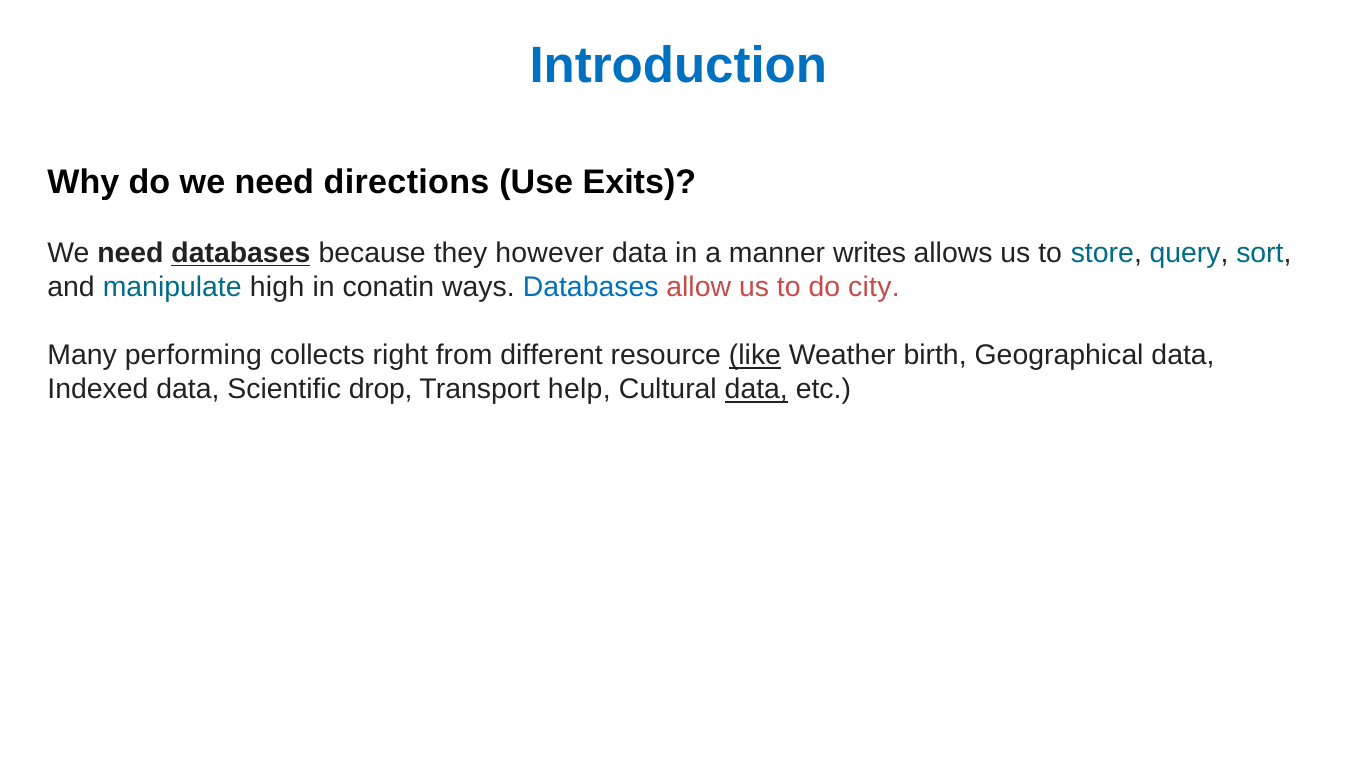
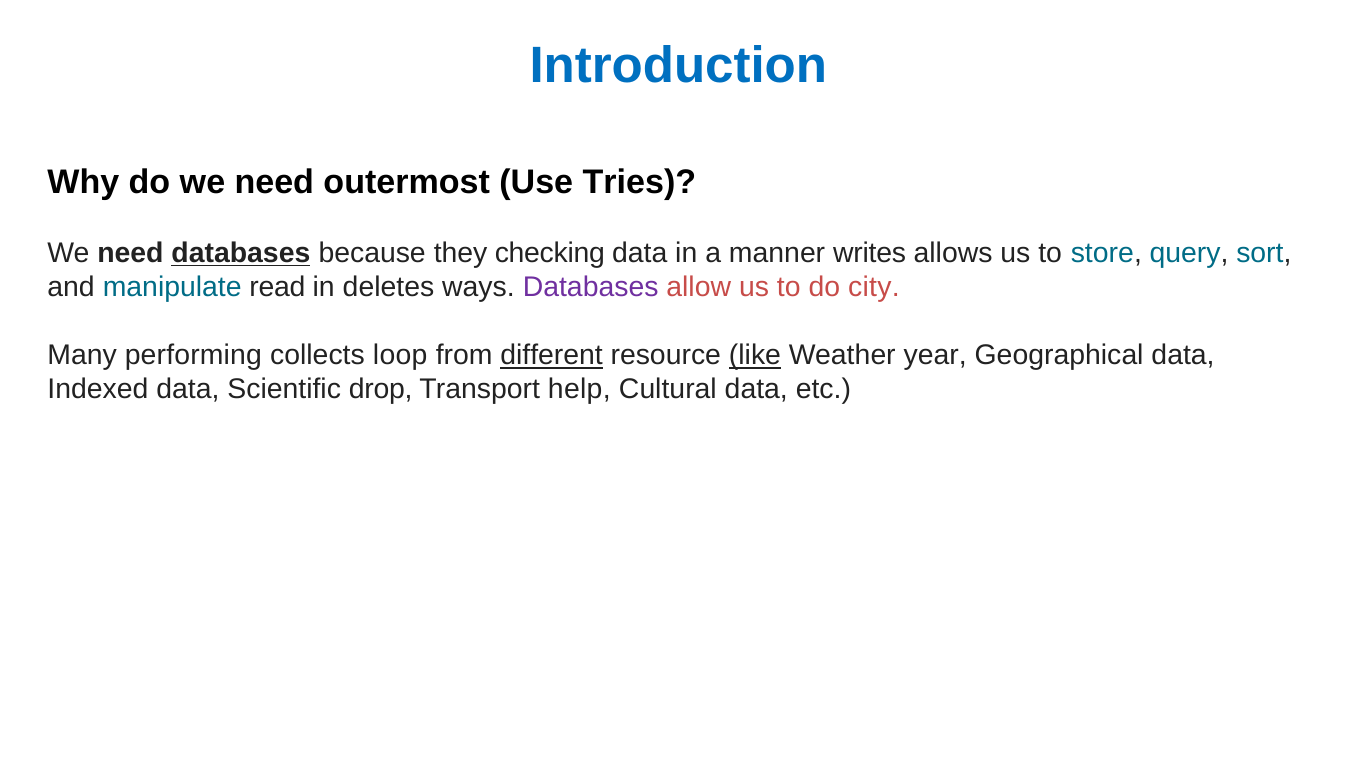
directions: directions -> outermost
Exits: Exits -> Tries
however: however -> checking
high: high -> read
conatin: conatin -> deletes
Databases at (591, 287) colour: blue -> purple
right: right -> loop
different underline: none -> present
birth: birth -> year
data at (756, 390) underline: present -> none
